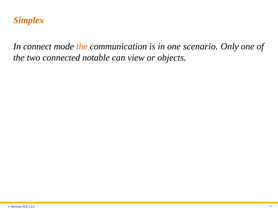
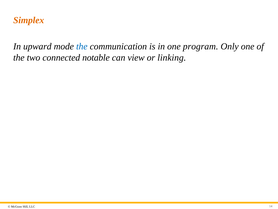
connect: connect -> upward
the at (82, 46) colour: orange -> blue
scenario: scenario -> program
objects: objects -> linking
